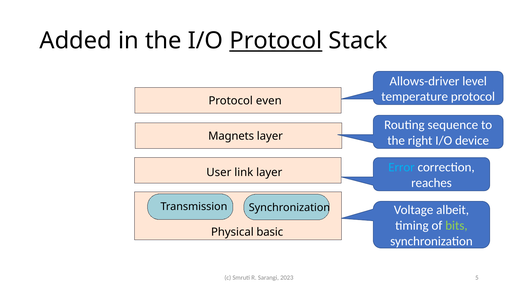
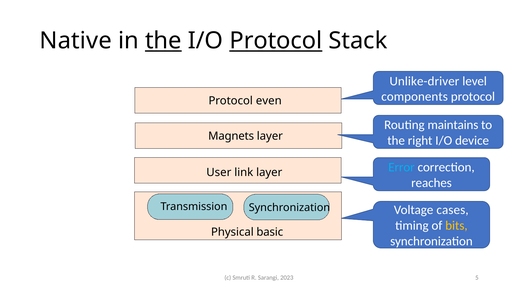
Added: Added -> Native
the at (163, 41) underline: none -> present
Allows-driver: Allows-driver -> Unlike-driver
temperature: temperature -> components
sequence: sequence -> maintains
albeit: albeit -> cases
bits colour: light green -> yellow
